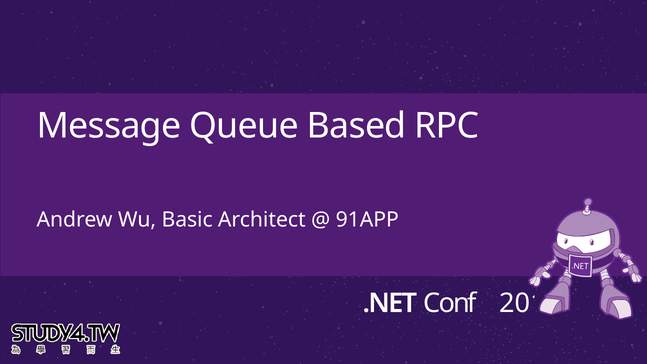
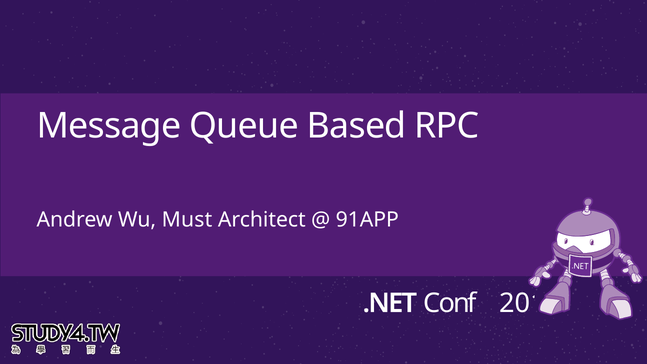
Basic: Basic -> Must
